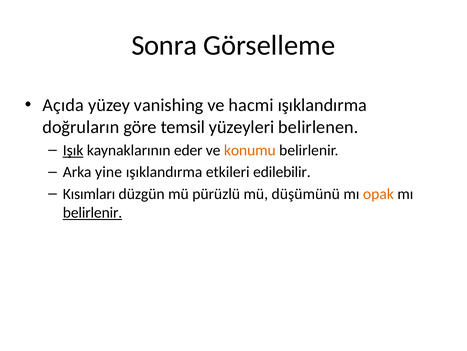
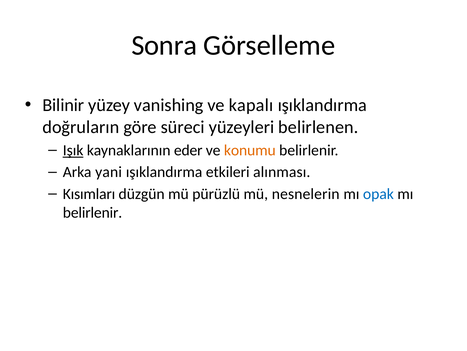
Açıda: Açıda -> Bilinir
hacmi: hacmi -> kapalı
temsil: temsil -> süreci
yine: yine -> yani
edilebilir: edilebilir -> alınması
düşümünü: düşümünü -> nesnelerin
opak colour: orange -> blue
belirlenir at (93, 212) underline: present -> none
